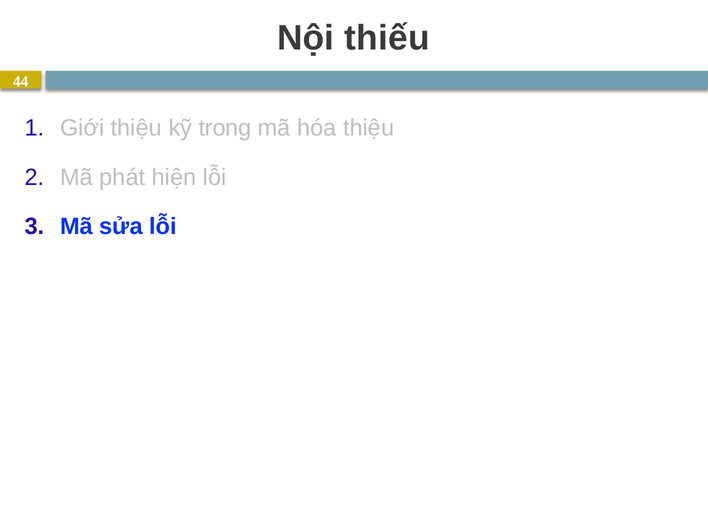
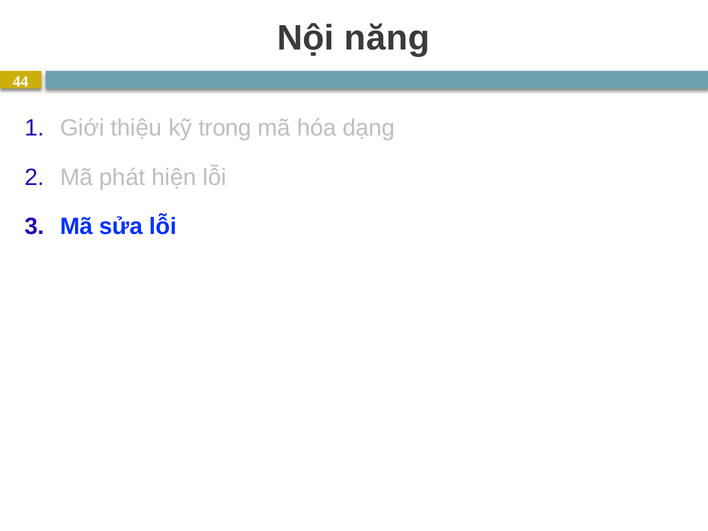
thiếu: thiếu -> năng
hóa thiệu: thiệu -> dạng
